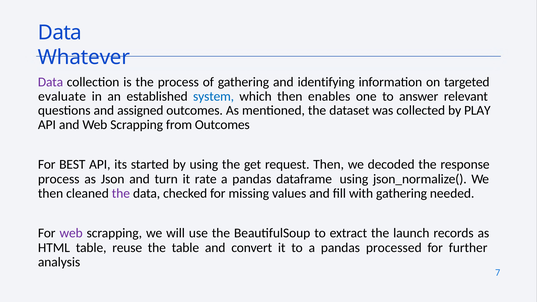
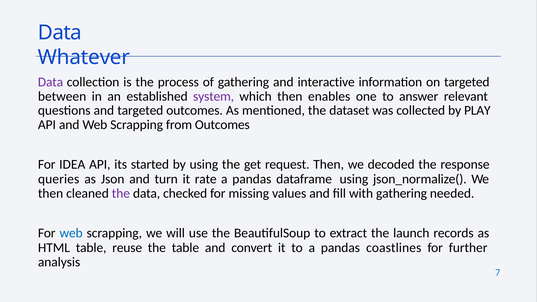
identifying: identifying -> interactive
evaluate: evaluate -> between
system colour: blue -> purple
and assigned: assigned -> targeted
BEST: BEST -> IDEA
process at (59, 179): process -> queries
web at (71, 233) colour: purple -> blue
processed: processed -> coastlines
